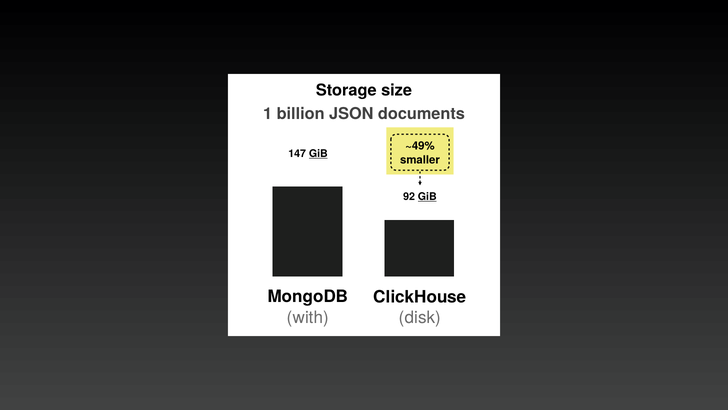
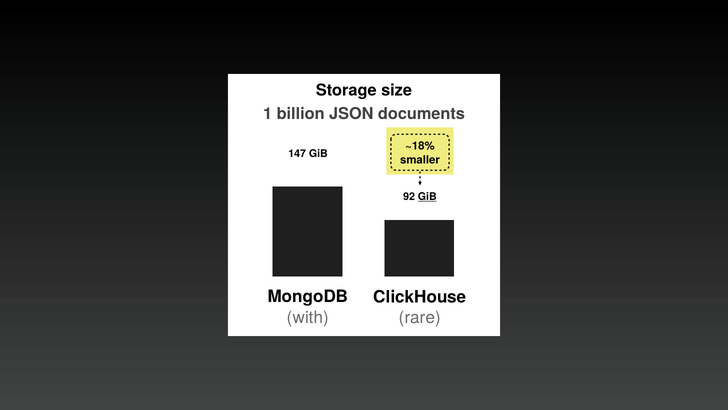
~49%: ~49% -> ~18%
GiB at (318, 153) underline: present -> none
disk: disk -> rare
